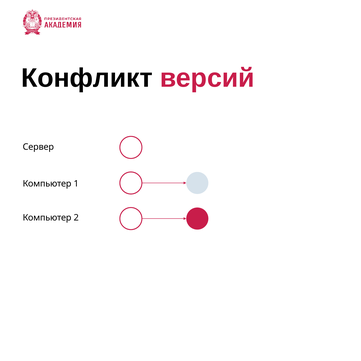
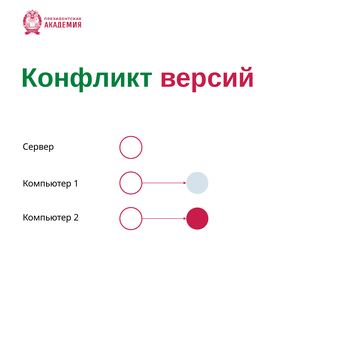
Конфликт colour: black -> green
